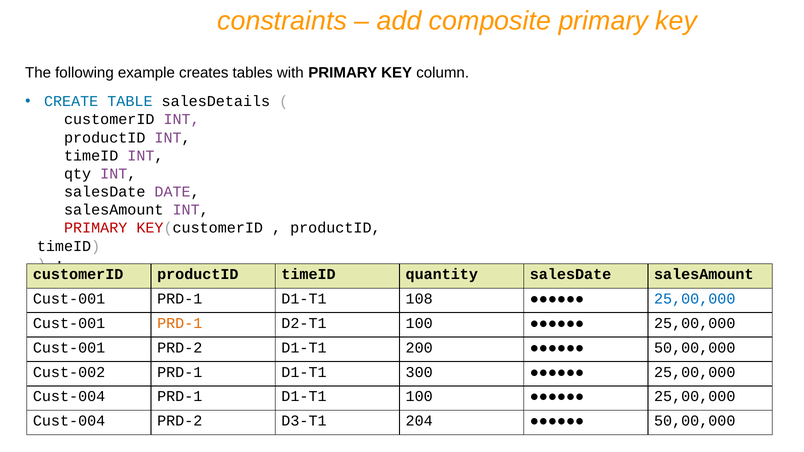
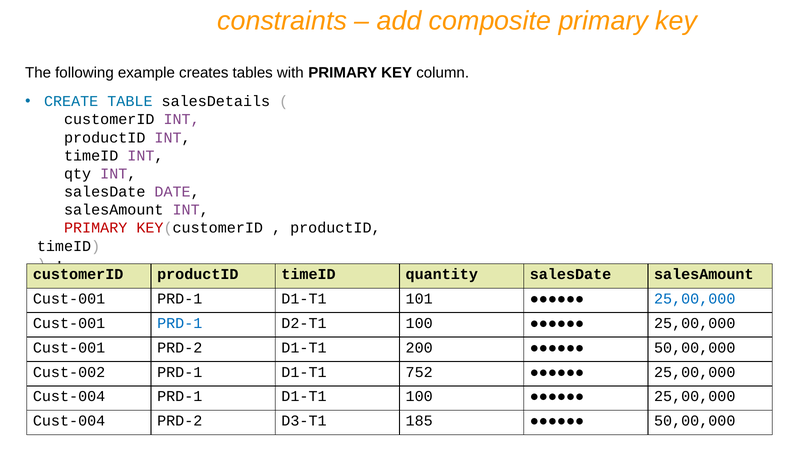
108: 108 -> 101
PRD-1 at (180, 323) colour: orange -> blue
300: 300 -> 752
204: 204 -> 185
